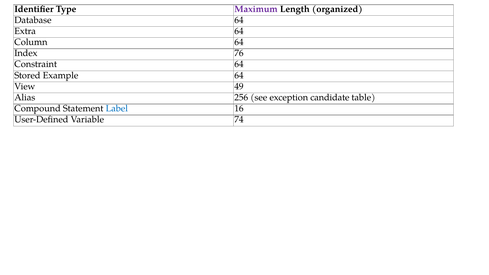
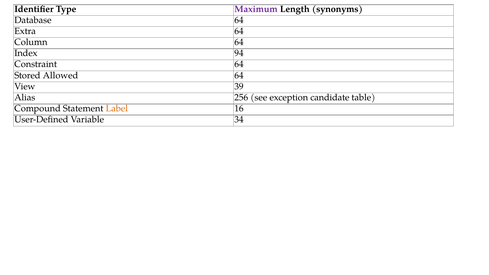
organized: organized -> synonyms
76: 76 -> 94
Example: Example -> Allowed
49: 49 -> 39
Label colour: blue -> orange
74: 74 -> 34
